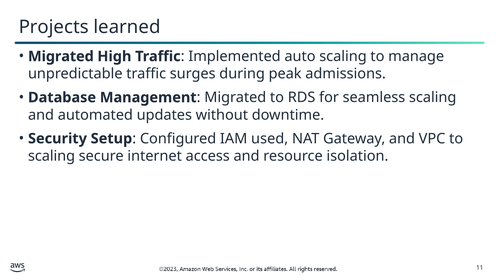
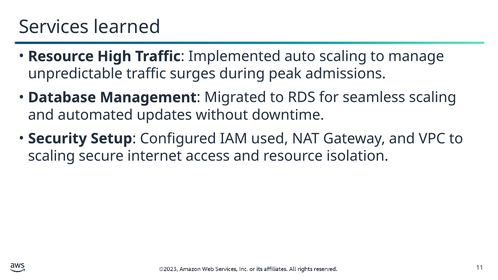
Projects: Projects -> Services
Migrated at (61, 56): Migrated -> Resource
